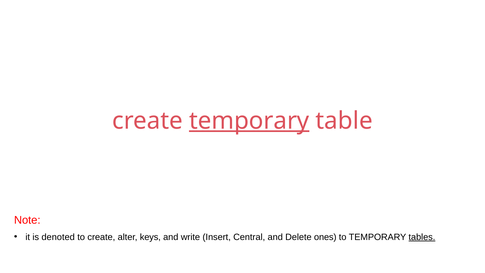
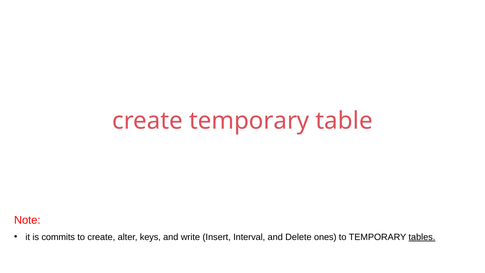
temporary at (249, 121) underline: present -> none
denoted: denoted -> commits
Central: Central -> Interval
